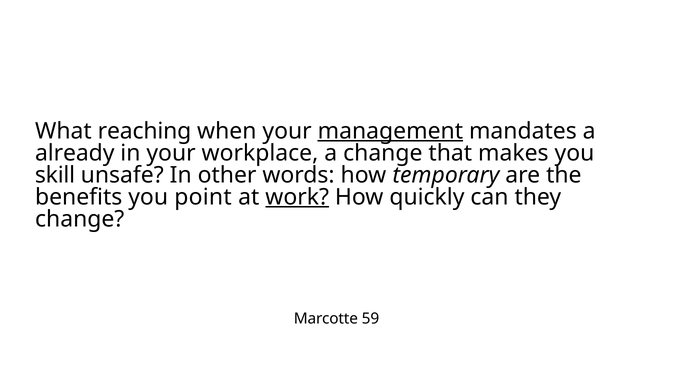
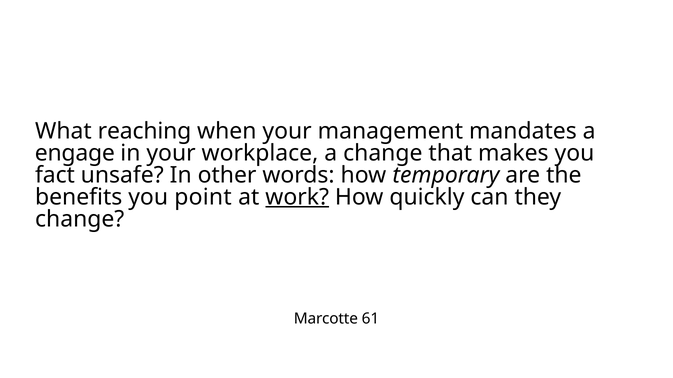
management underline: present -> none
already: already -> engage
skill: skill -> fact
59: 59 -> 61
